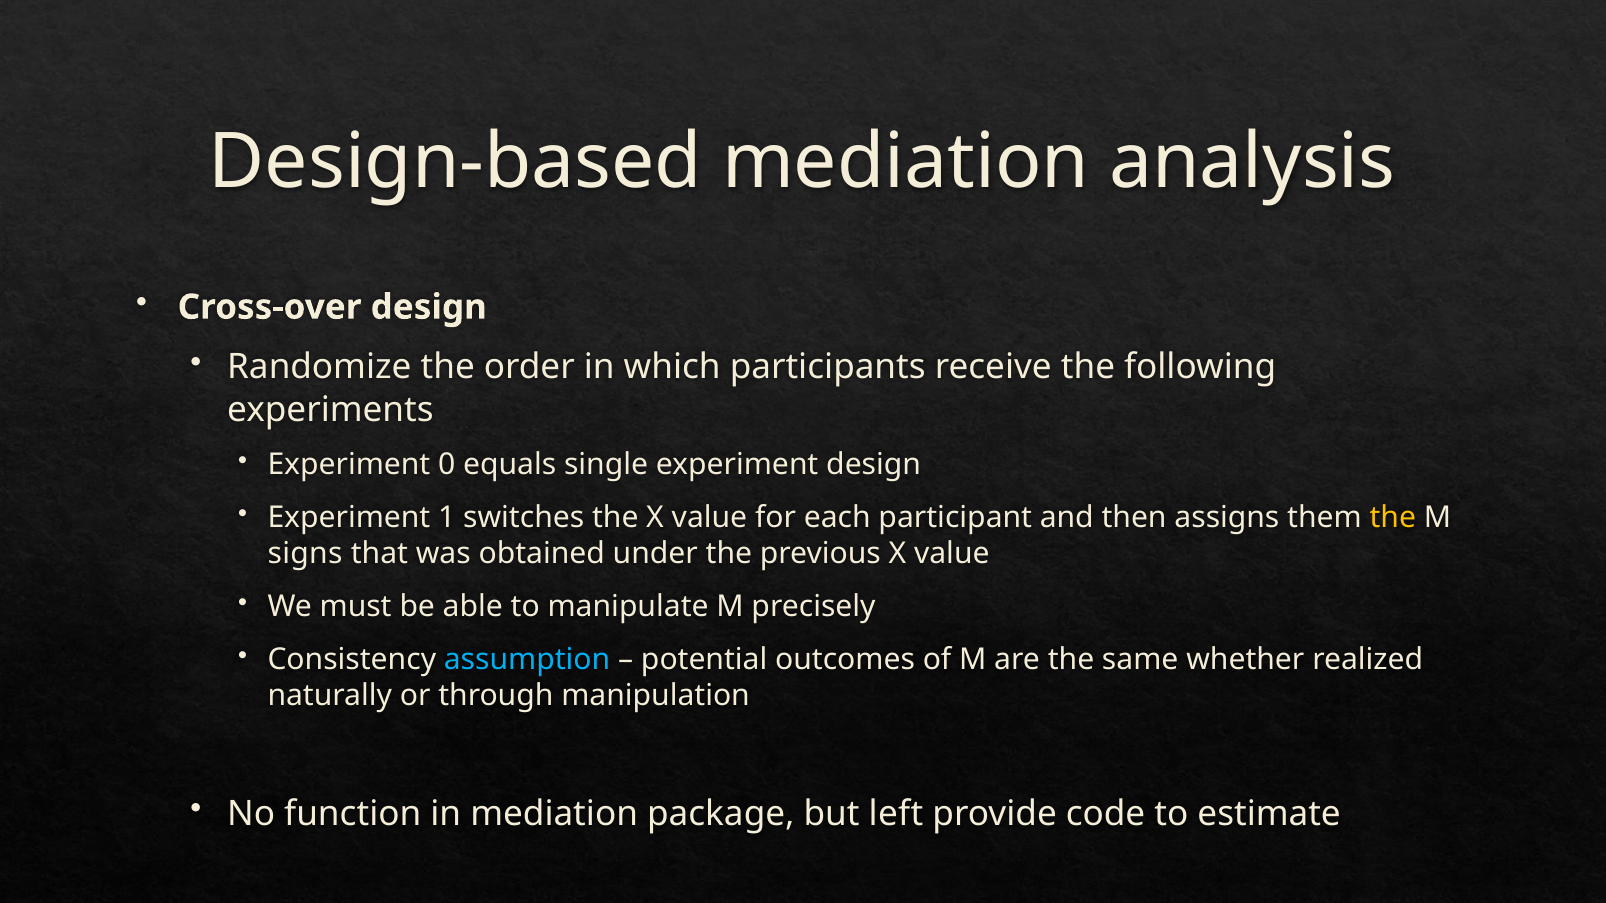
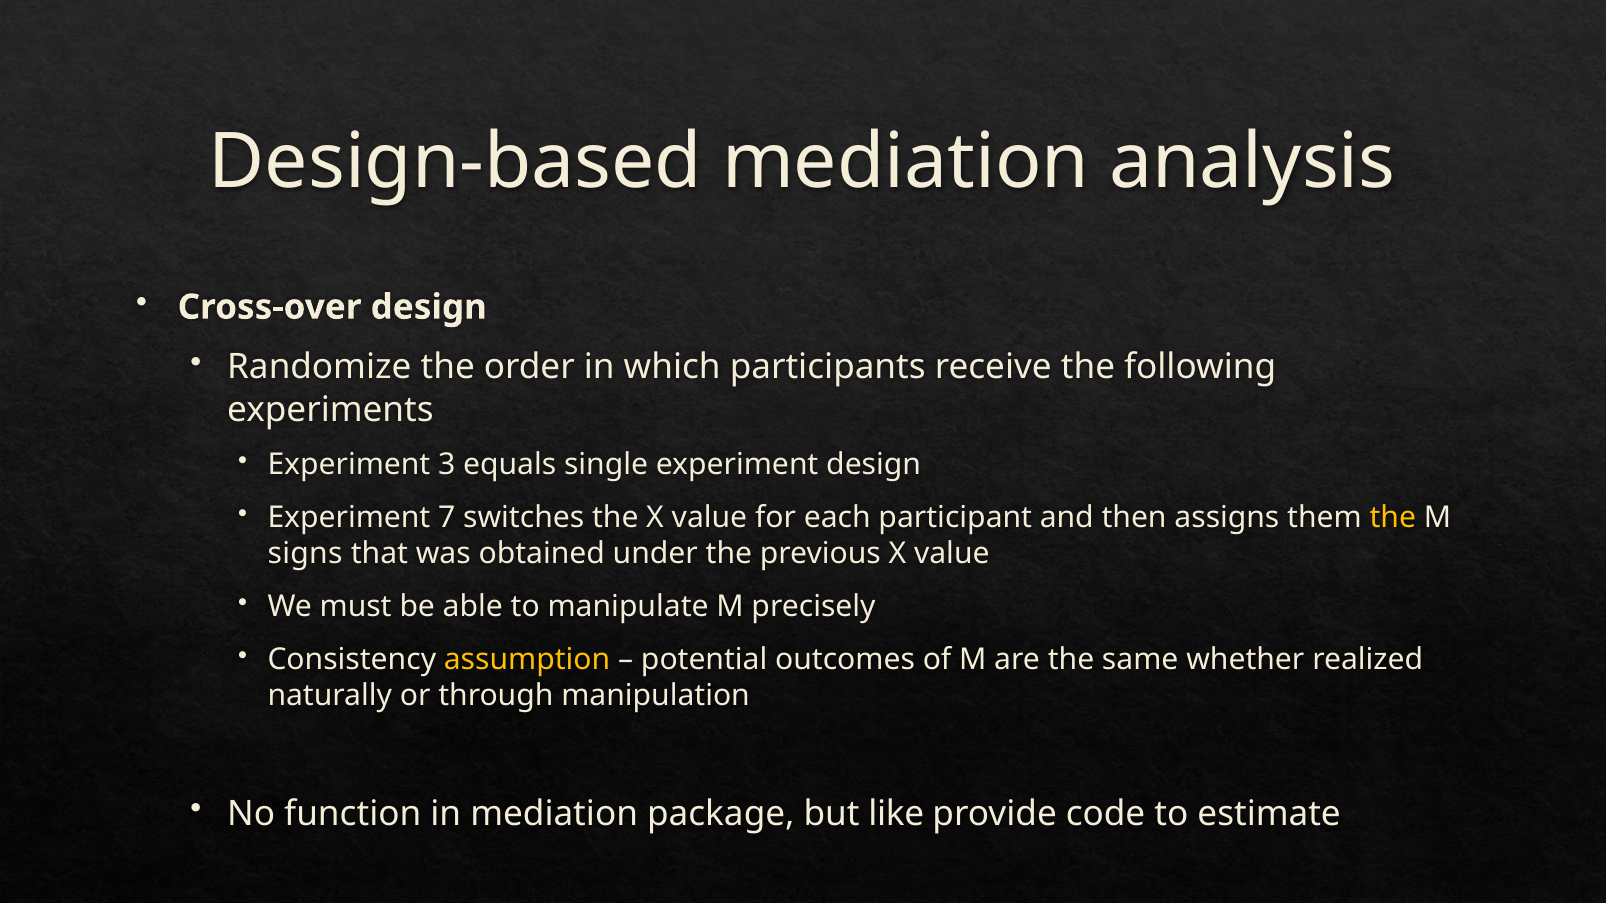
0: 0 -> 3
1: 1 -> 7
assumption colour: light blue -> yellow
left: left -> like
